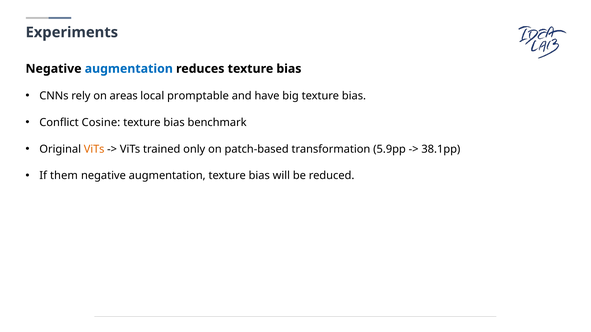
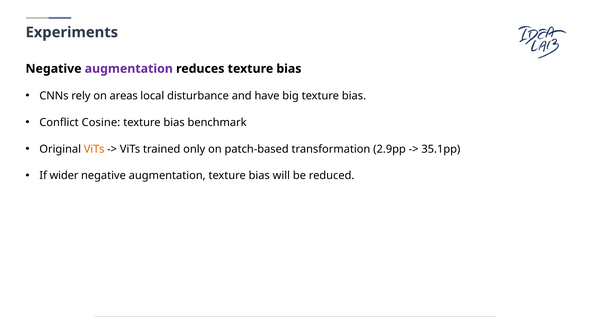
augmentation at (129, 69) colour: blue -> purple
promptable: promptable -> disturbance
5.9pp: 5.9pp -> 2.9pp
38.1pp: 38.1pp -> 35.1pp
them: them -> wider
